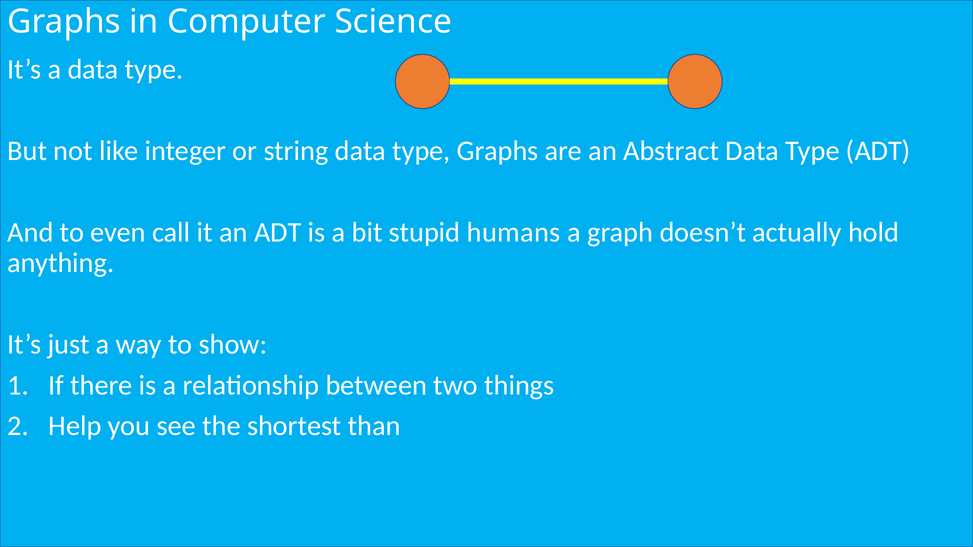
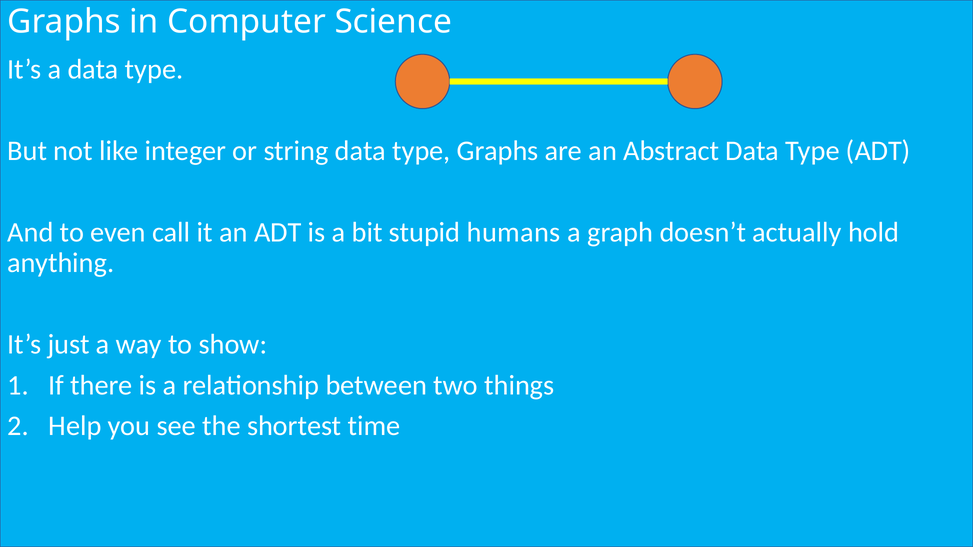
than: than -> time
